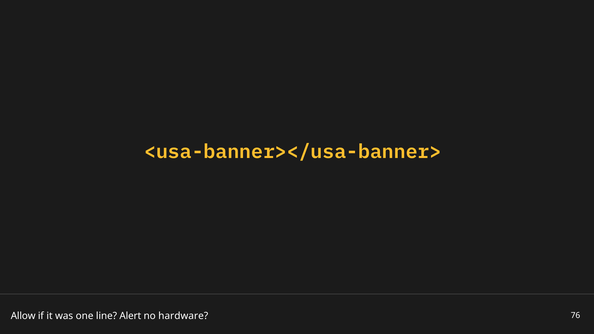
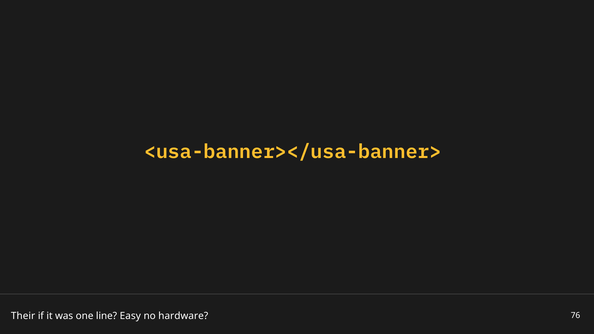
Allow: Allow -> Their
Alert: Alert -> Easy
